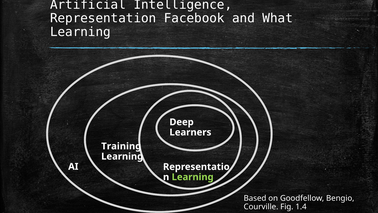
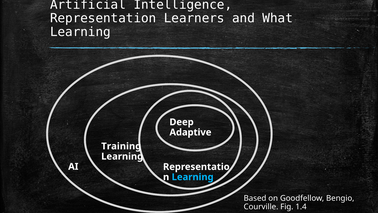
Facebook: Facebook -> Learners
Learners: Learners -> Adaptive
Learning at (193, 177) colour: light green -> light blue
